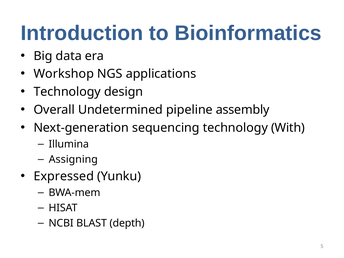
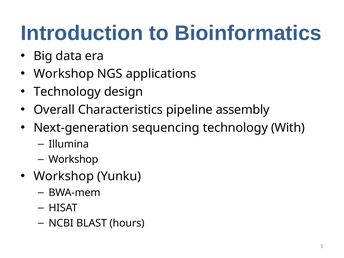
Undetermined: Undetermined -> Characteristics
Assigning at (73, 159): Assigning -> Workshop
Expressed at (64, 176): Expressed -> Workshop
depth: depth -> hours
